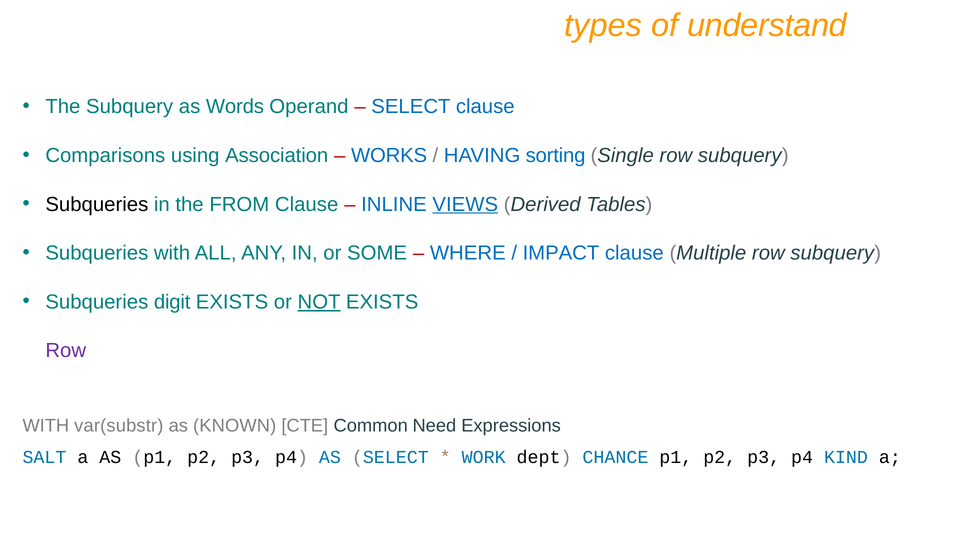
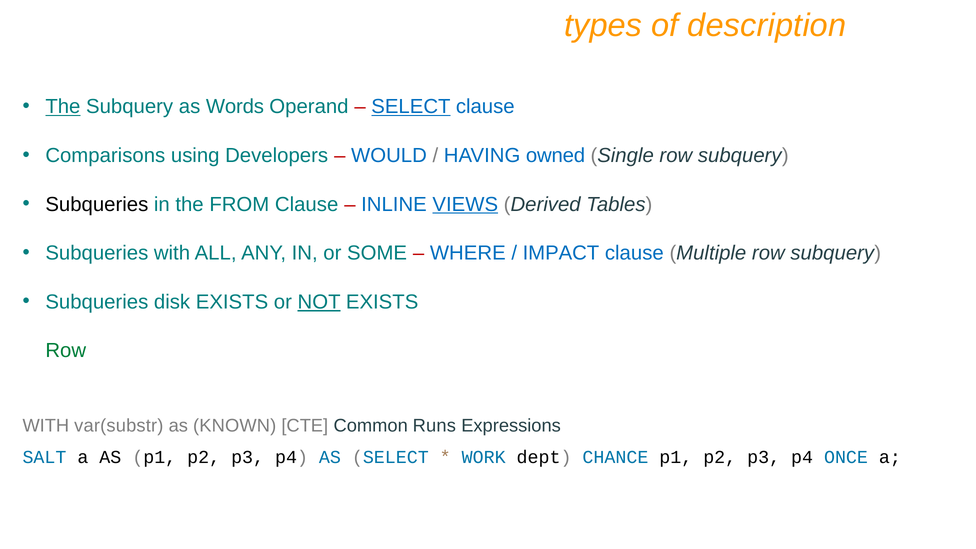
understand: understand -> description
The at (63, 107) underline: none -> present
SELECT at (411, 107) underline: none -> present
Association: Association -> Developers
WORKS: WORKS -> WOULD
sorting: sorting -> owned
digit: digit -> disk
Row at (66, 351) colour: purple -> green
Need: Need -> Runs
KIND: KIND -> ONCE
